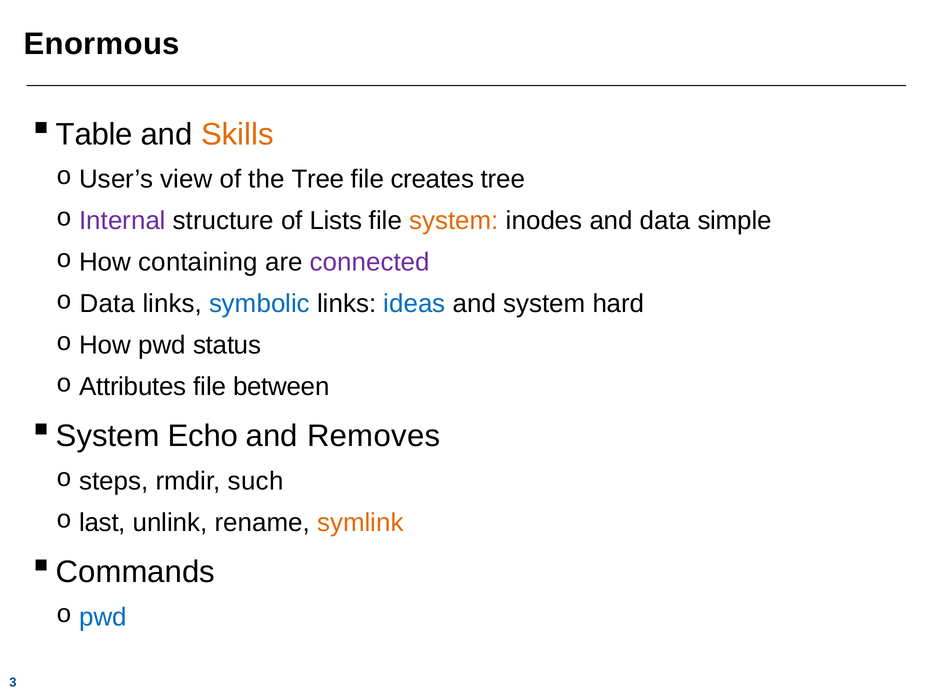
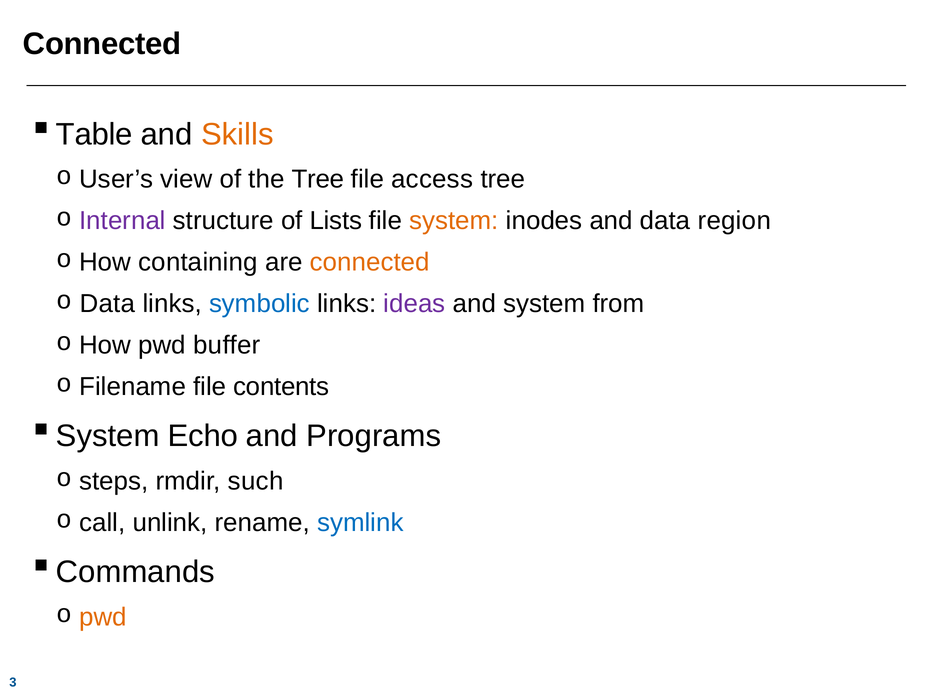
Enormous at (102, 44): Enormous -> Connected
creates: creates -> access
simple: simple -> region
connected at (370, 262) colour: purple -> orange
ideas colour: blue -> purple
hard: hard -> from
status: status -> buffer
Attributes: Attributes -> Filename
between: between -> contents
Removes: Removes -> Programs
last: last -> call
symlink colour: orange -> blue
pwd at (103, 617) colour: blue -> orange
